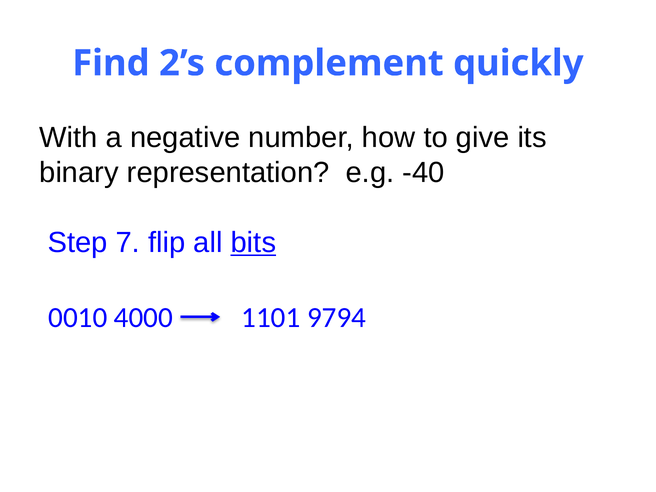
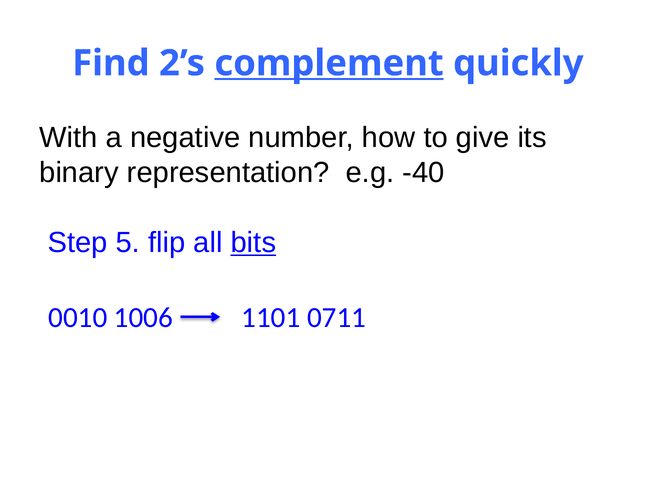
complement underline: none -> present
7: 7 -> 5
4000: 4000 -> 1006
9794: 9794 -> 0711
